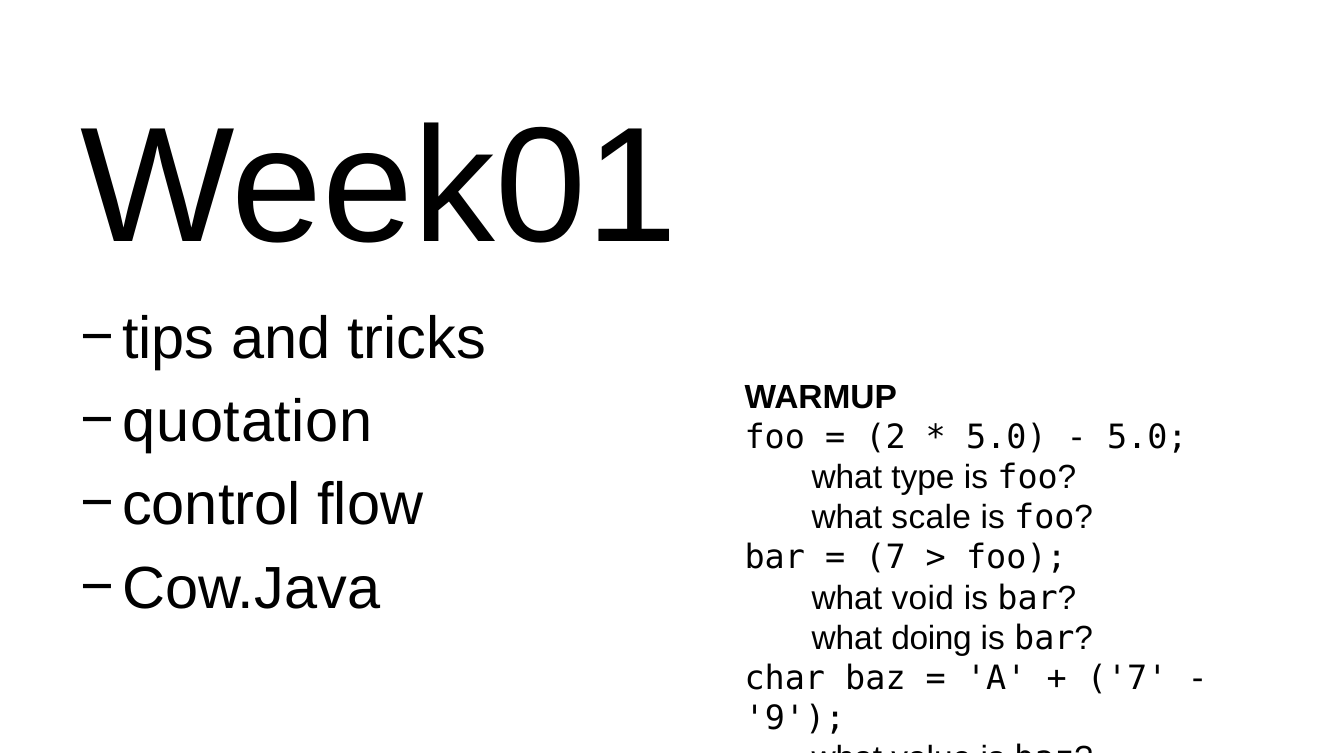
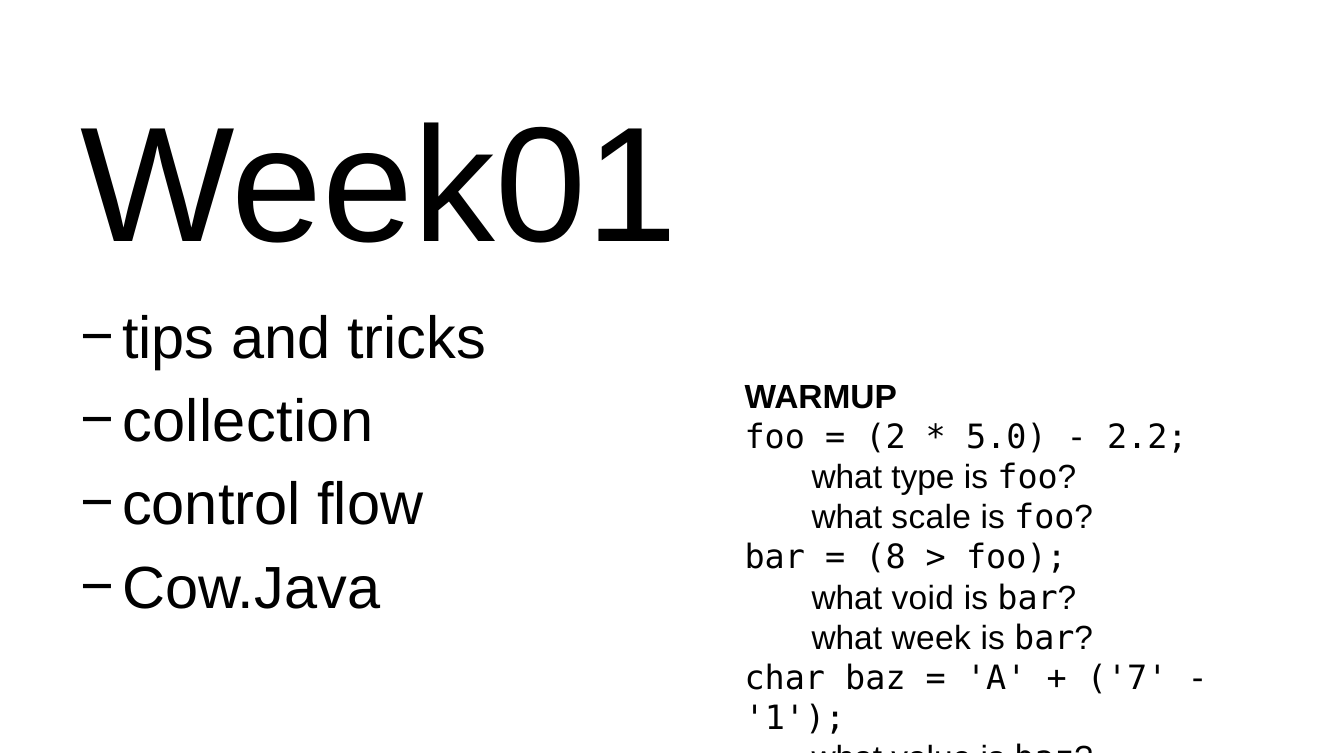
quotation: quotation -> collection
5.0 at (1147, 438): 5.0 -> 2.2
7 at (885, 558): 7 -> 8
doing: doing -> week
9: 9 -> 1
